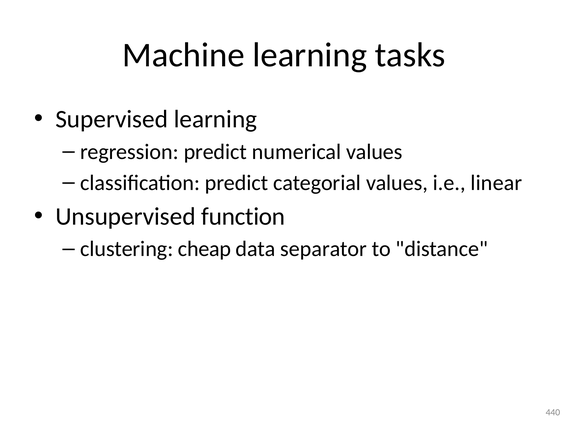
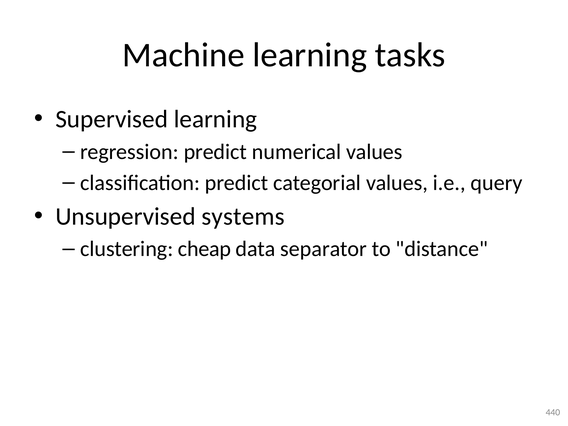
linear: linear -> query
function: function -> systems
